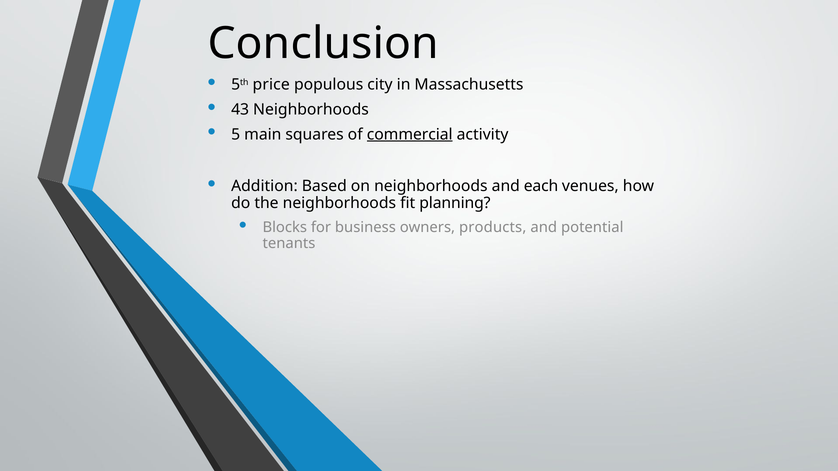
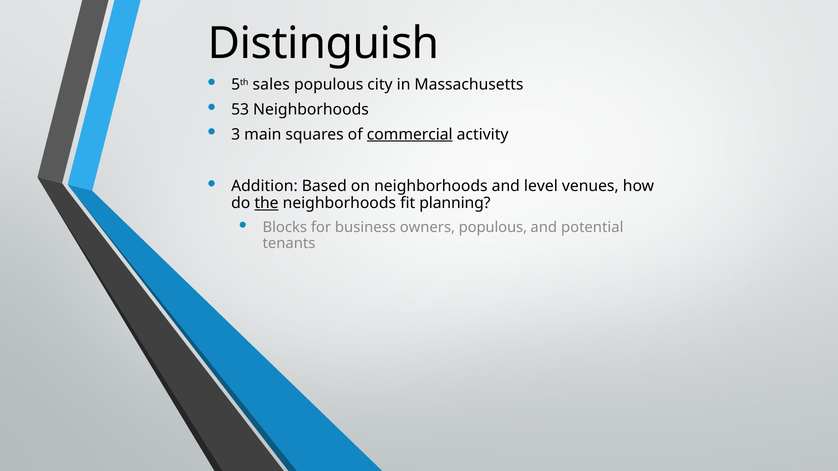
Conclusion: Conclusion -> Distinguish
price: price -> sales
43: 43 -> 53
5: 5 -> 3
each: each -> level
the underline: none -> present
owners products: products -> populous
